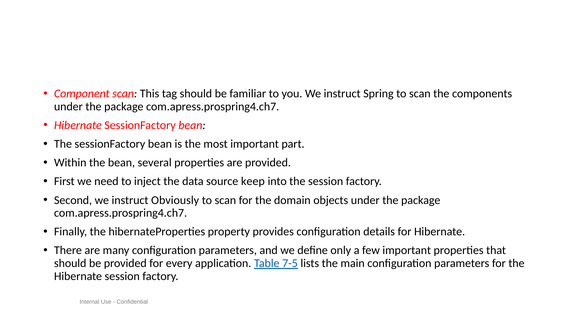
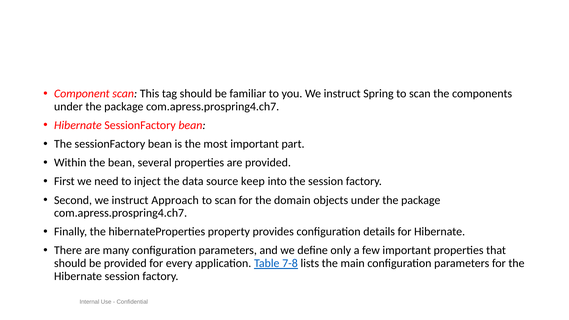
Obviously: Obviously -> Approach
7-5: 7-5 -> 7-8
